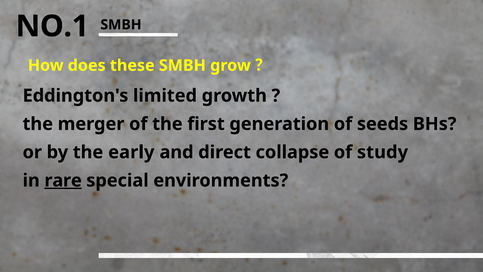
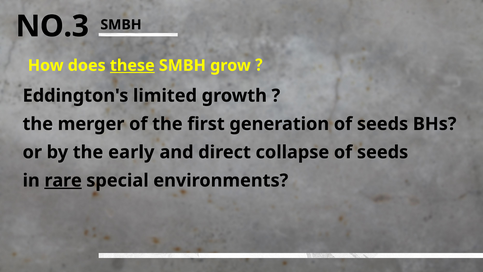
NO.1: NO.1 -> NO.3
these underline: none -> present
collapse of study: study -> seeds
